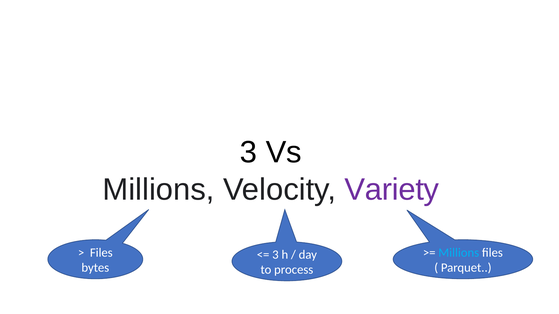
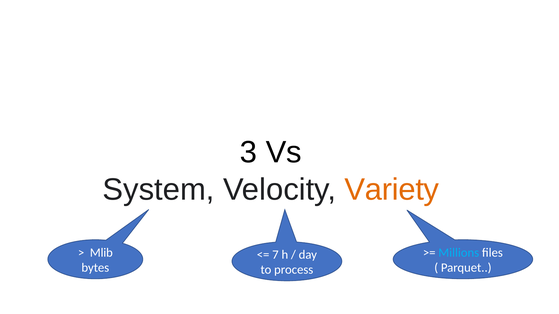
Millions at (159, 190): Millions -> System
Variety colour: purple -> orange
Files at (101, 253): Files -> Mlib
3 at (275, 255): 3 -> 7
